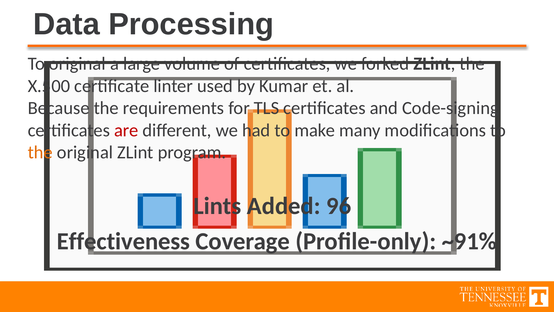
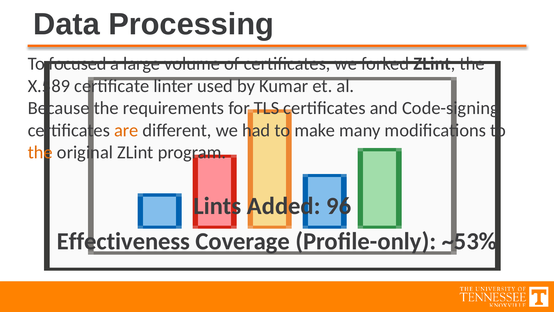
To original: original -> focused
X.500: X.500 -> X.589
are colour: red -> orange
~91%: ~91% -> ~53%
